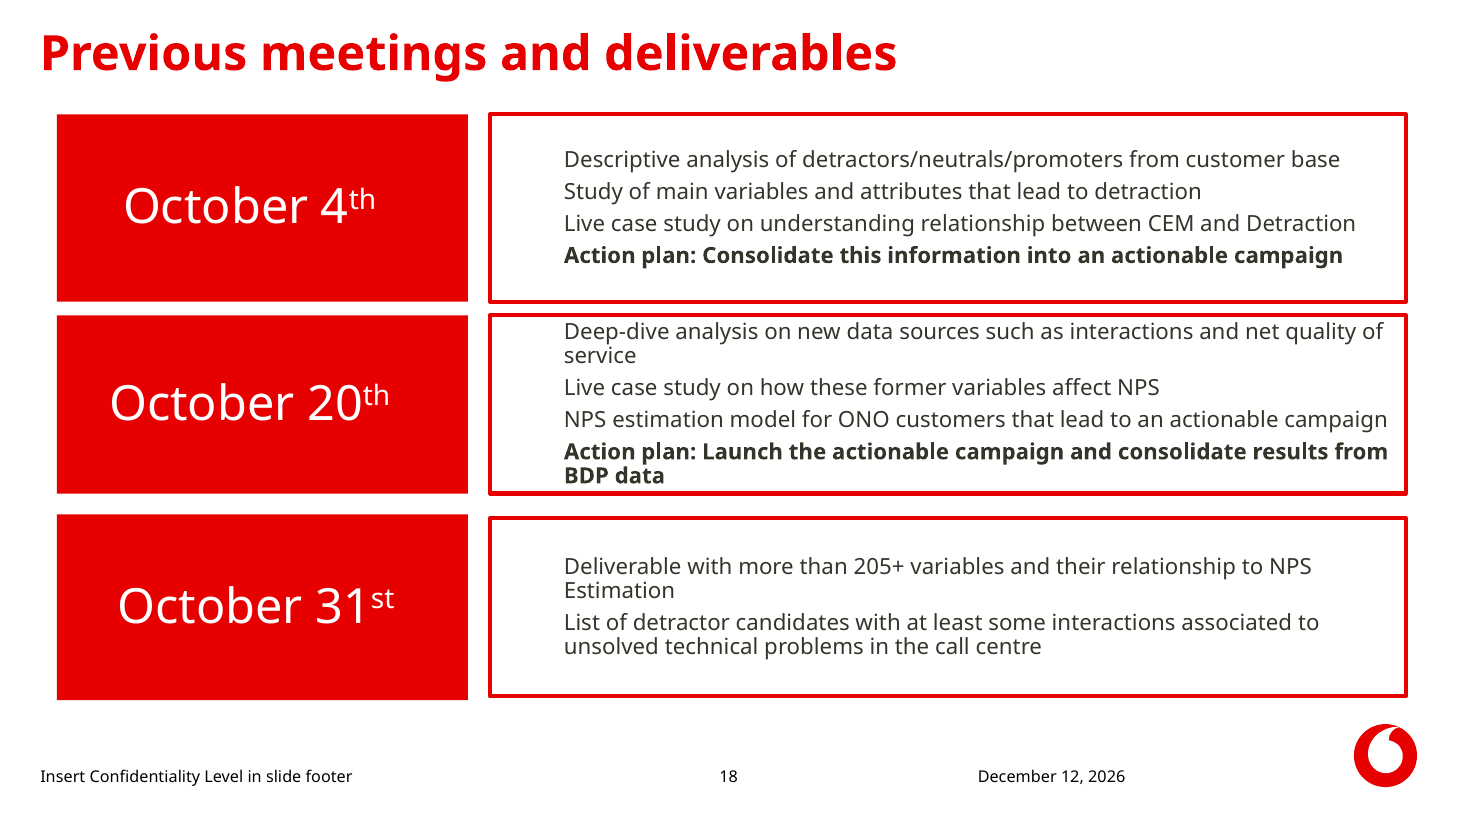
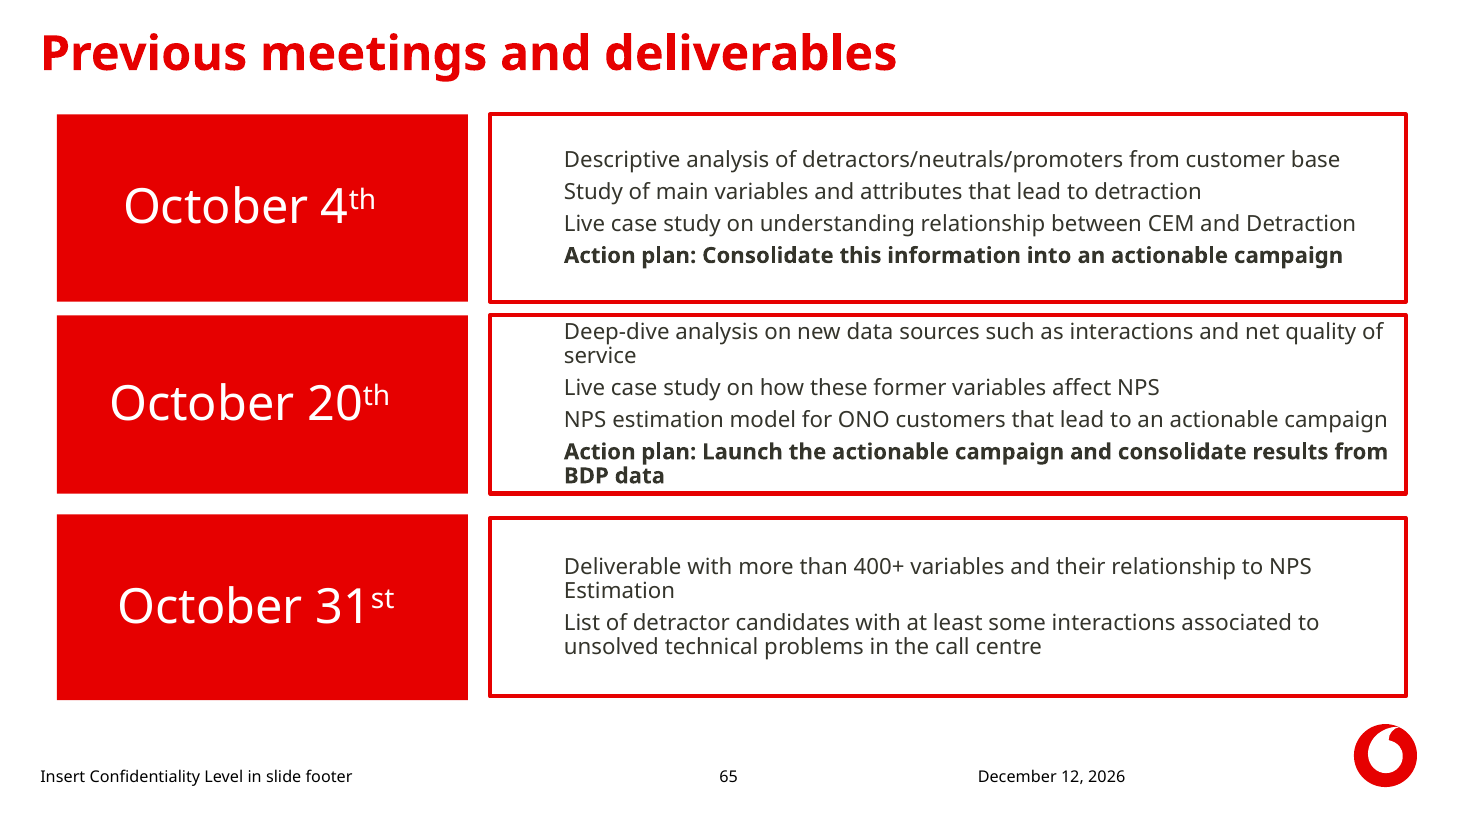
205+: 205+ -> 400+
18: 18 -> 65
